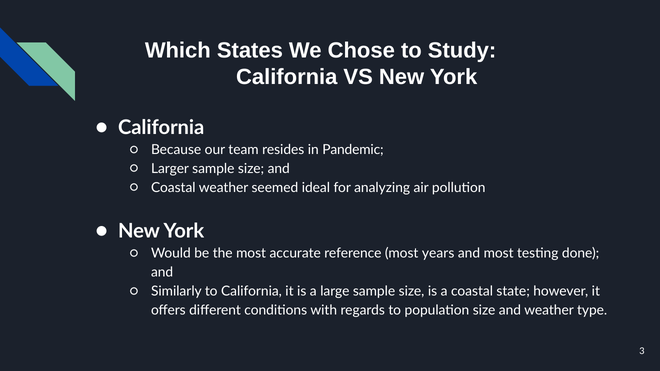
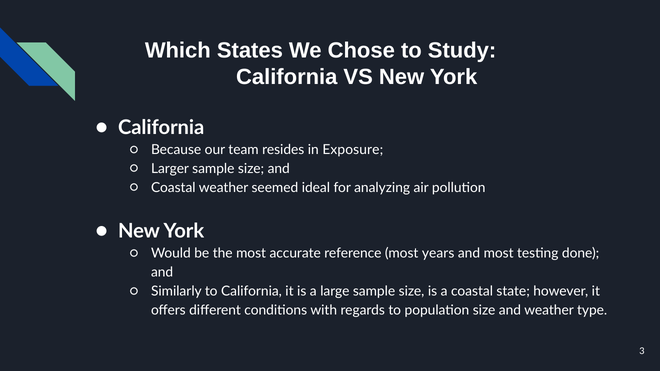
Pandemic: Pandemic -> Exposure
